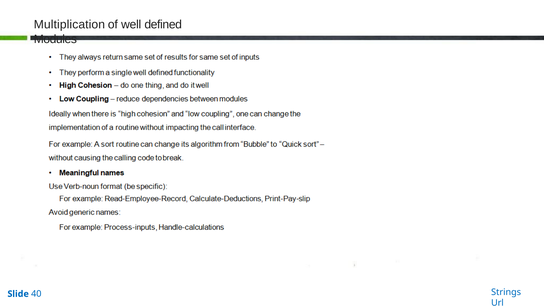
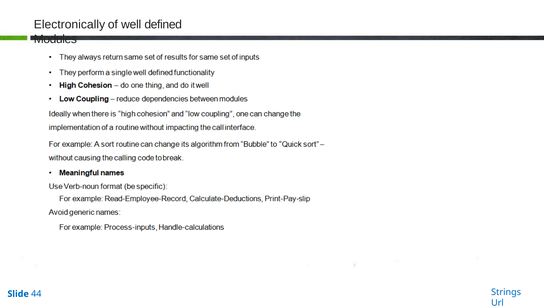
Multiplication: Multiplication -> Electronically
40: 40 -> 44
